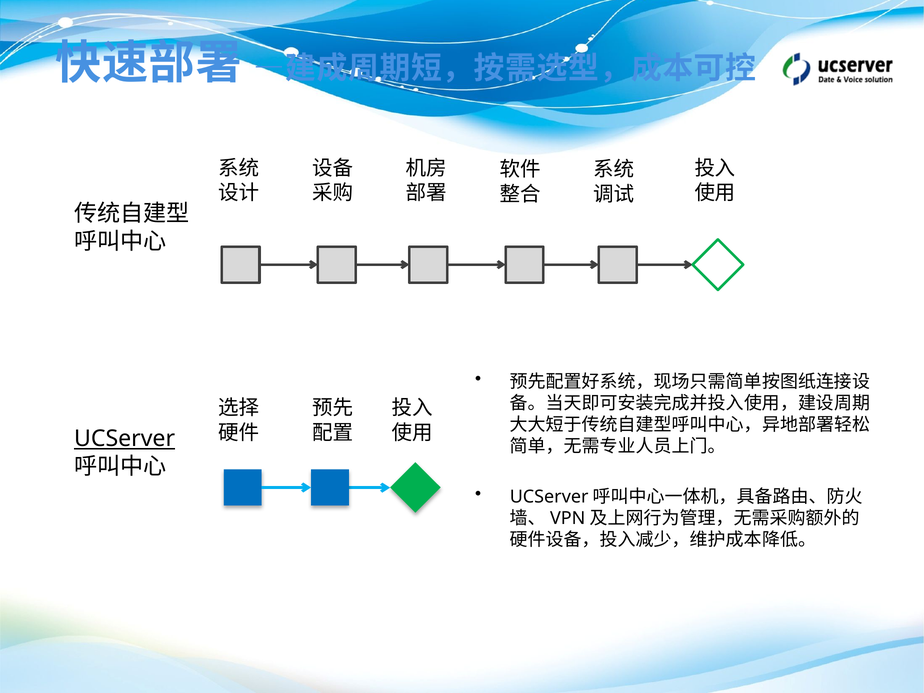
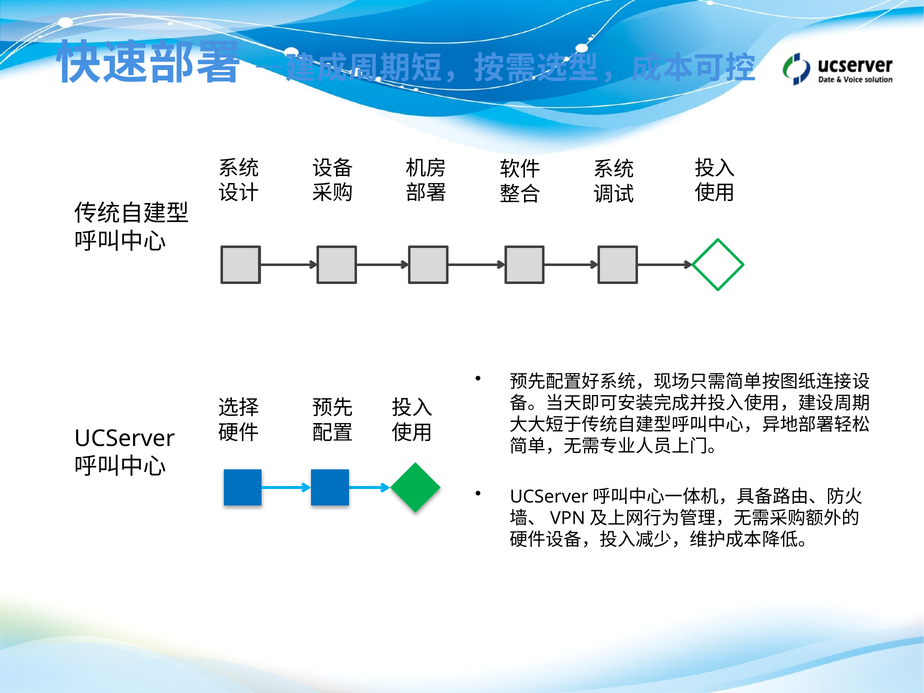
UCServer underline: present -> none
